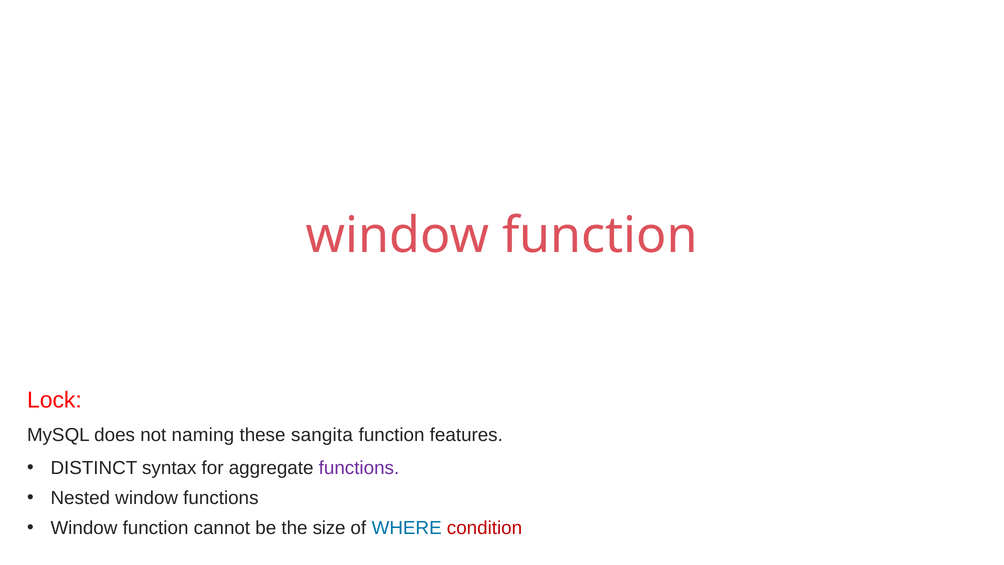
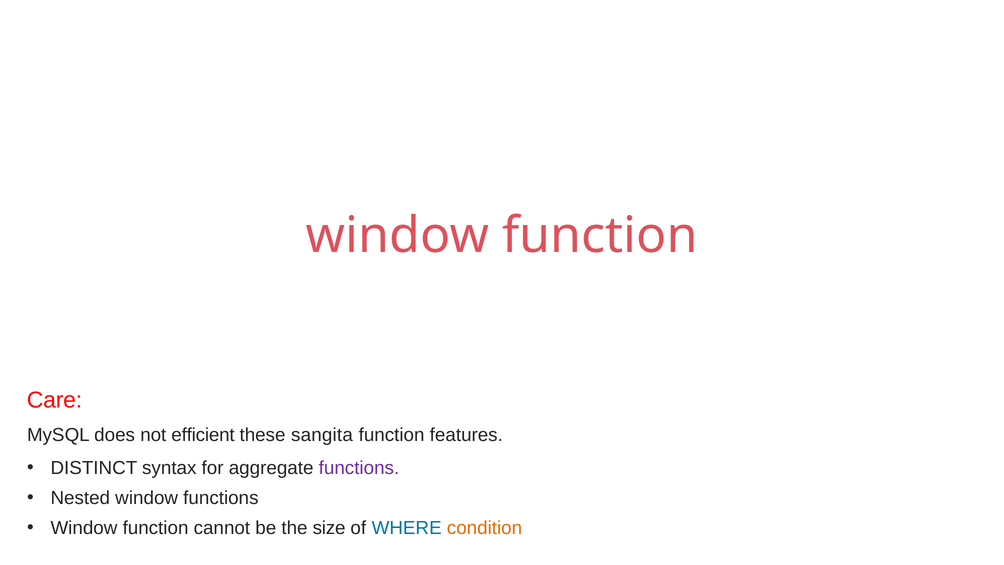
Lock: Lock -> Care
naming: naming -> efficient
condition colour: red -> orange
